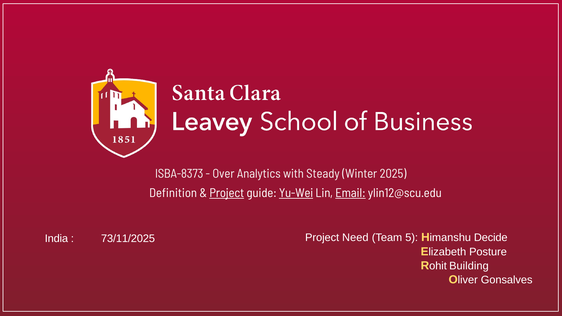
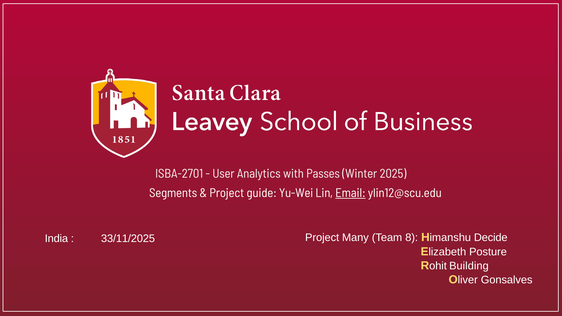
ISBA-8373: ISBA-8373 -> ISBA-2701
Over: Over -> User
Steady: Steady -> Passes
Definition: Definition -> Segments
Project at (227, 193) underline: present -> none
Yu-Wei underline: present -> none
Need: Need -> Many
5: 5 -> 8
73/11/2025: 73/11/2025 -> 33/11/2025
